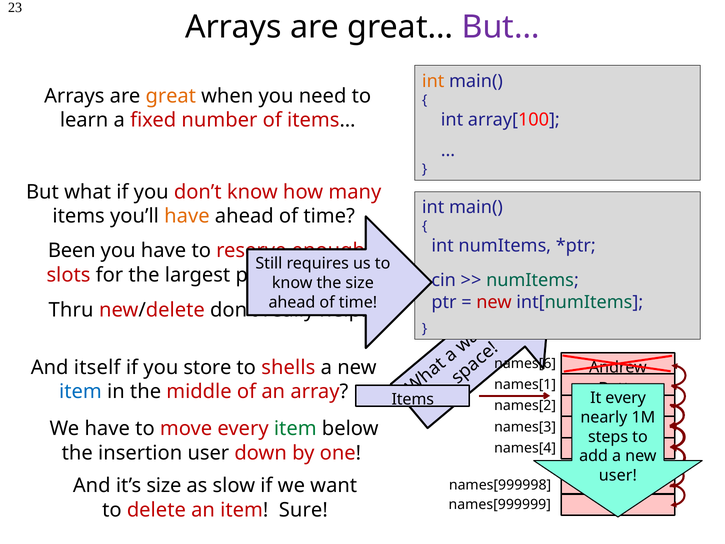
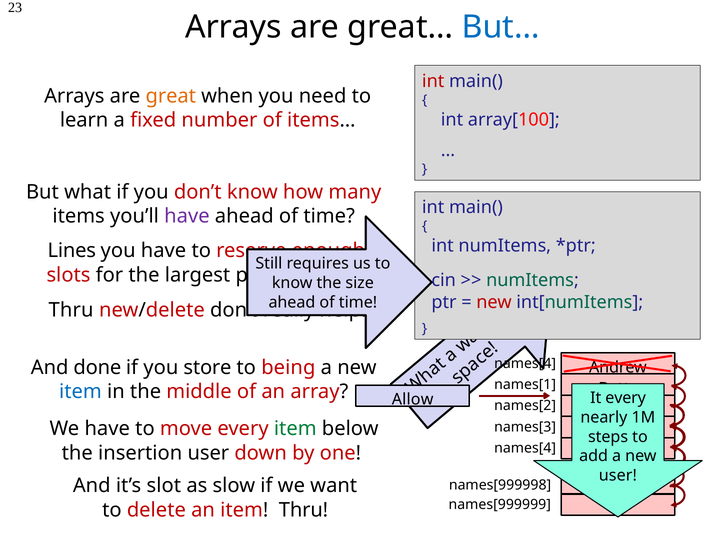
But… colour: purple -> blue
int at (433, 81) colour: orange -> red
have at (187, 216) colour: orange -> purple
Been: Been -> Lines
names[6 at (525, 363): names[6 -> names[4
itself: itself -> done
shells: shells -> being
Items at (413, 399): Items -> Allow
it’s size: size -> slot
item Sure: Sure -> Thru
